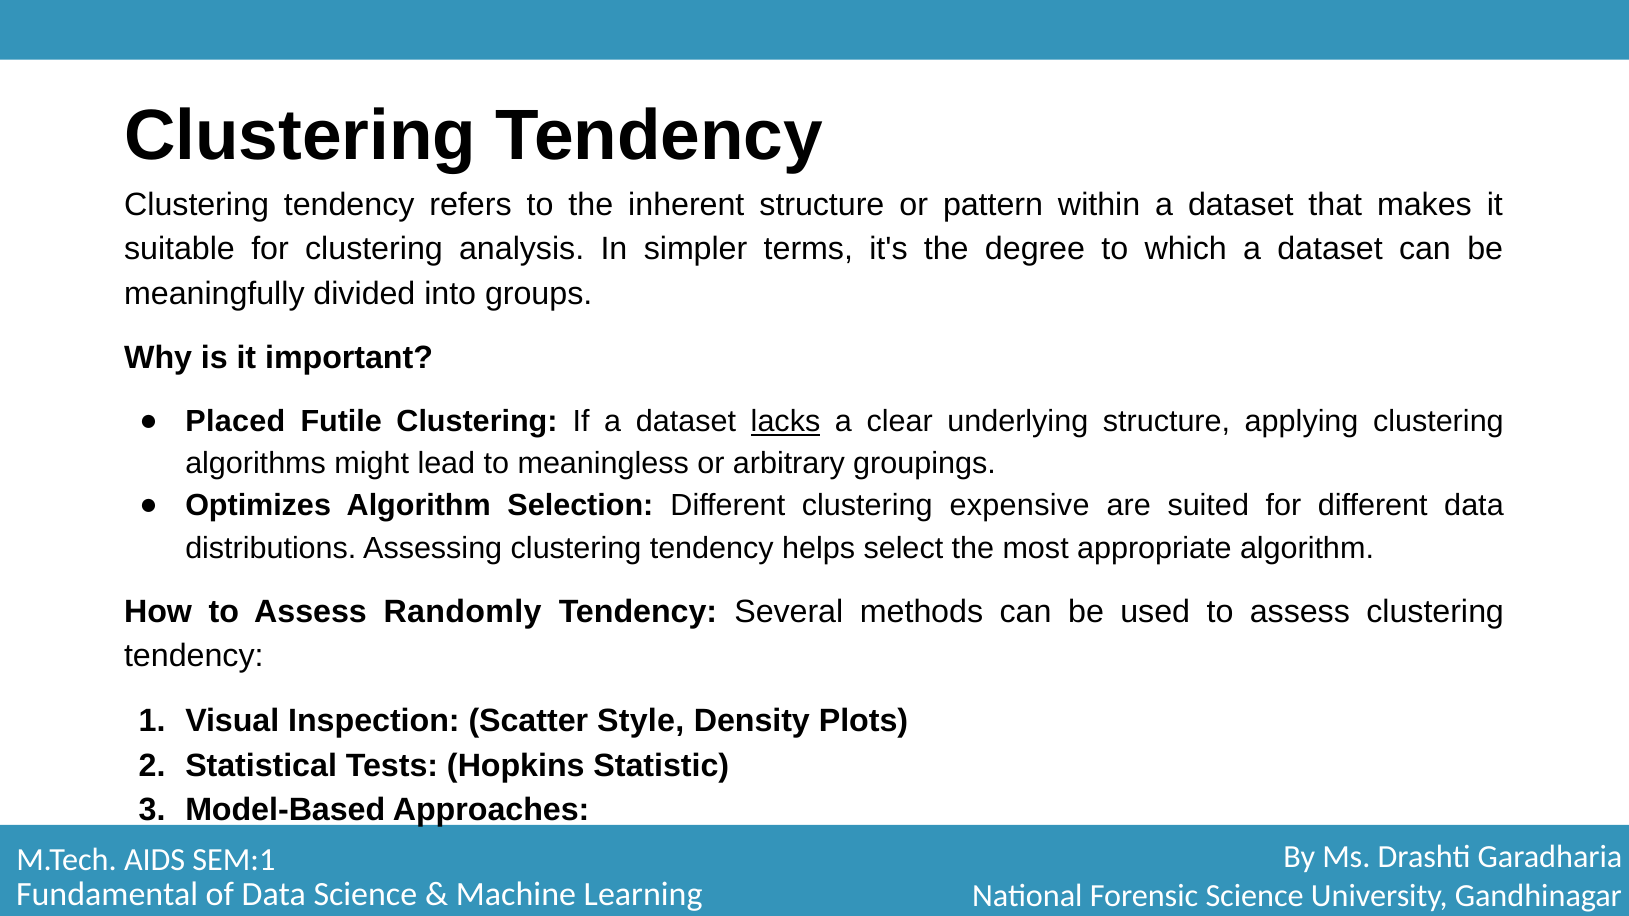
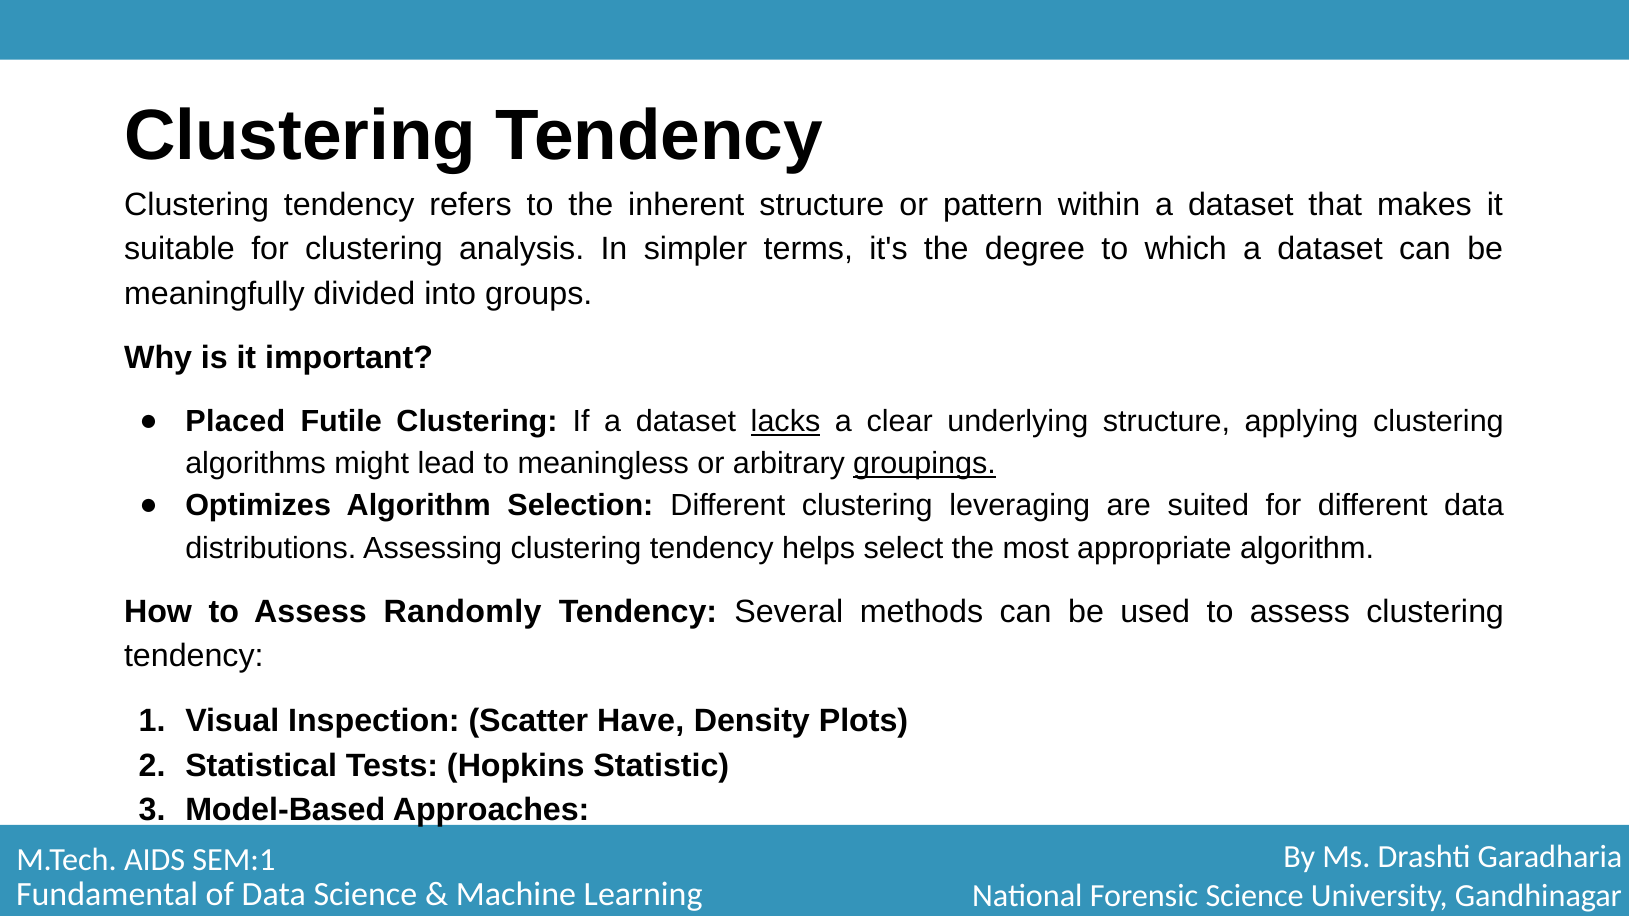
groupings underline: none -> present
expensive: expensive -> leveraging
Style: Style -> Have
